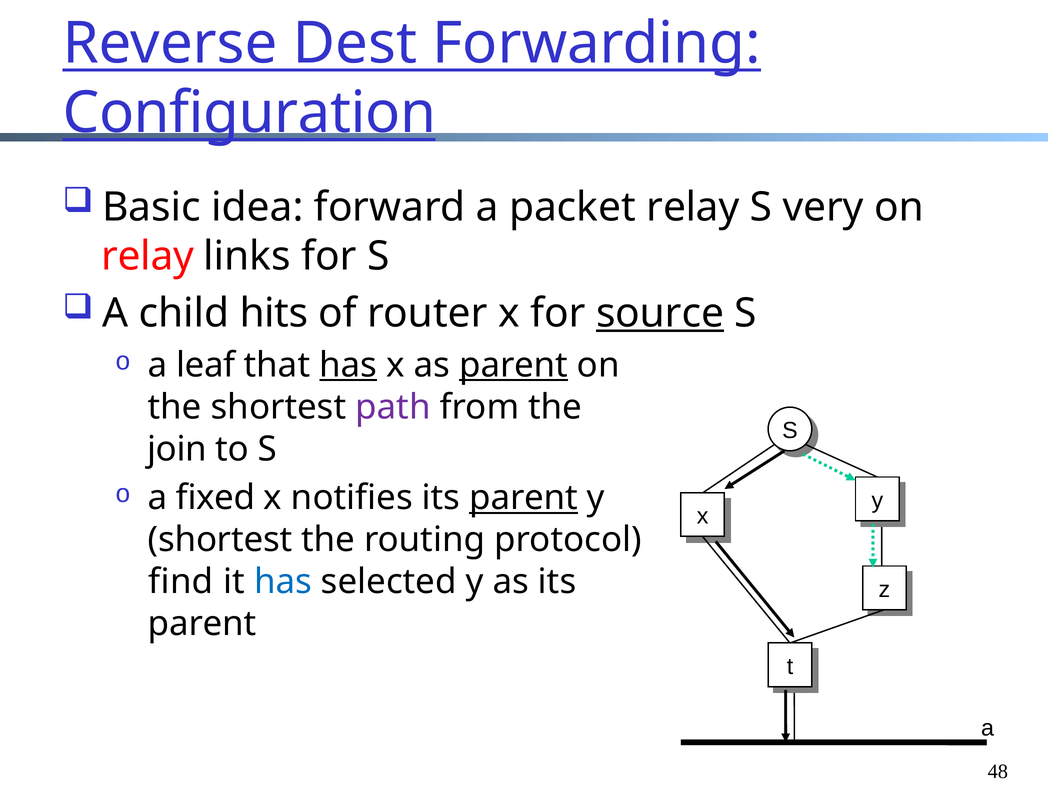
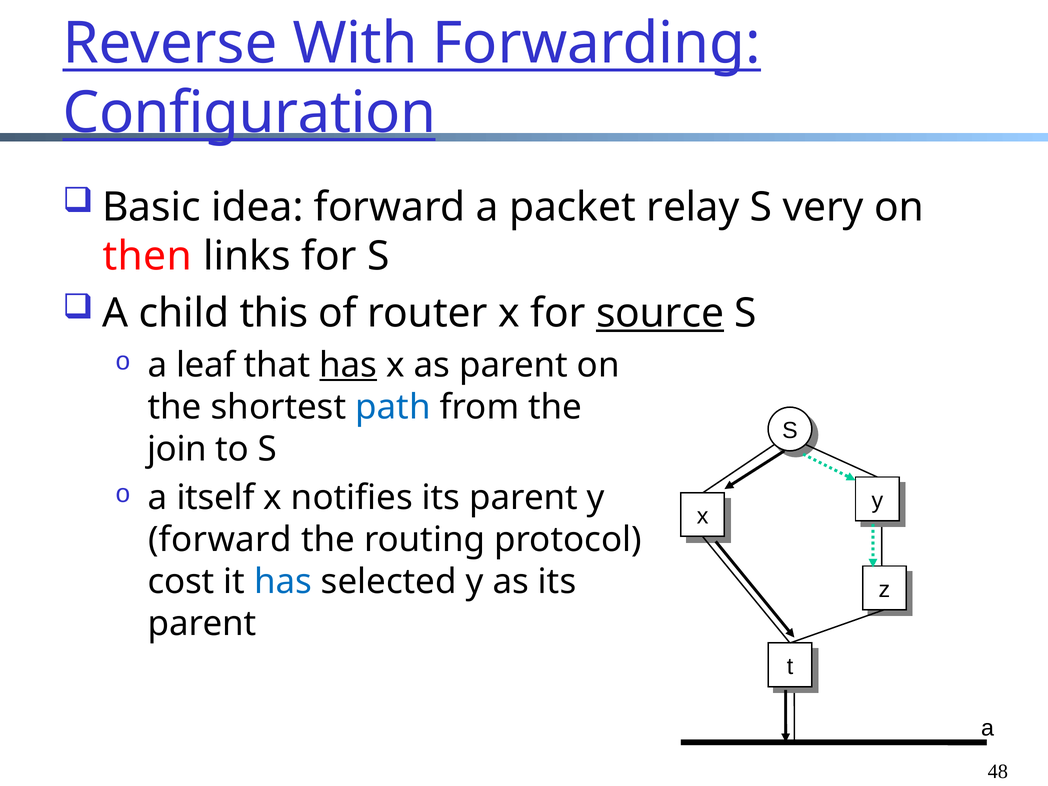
Dest: Dest -> With
relay at (148, 256): relay -> then
hits: hits -> this
parent at (514, 365) underline: present -> none
path colour: purple -> blue
fixed: fixed -> itself
parent at (524, 498) underline: present -> none
shortest at (220, 540): shortest -> forward
find: find -> cost
